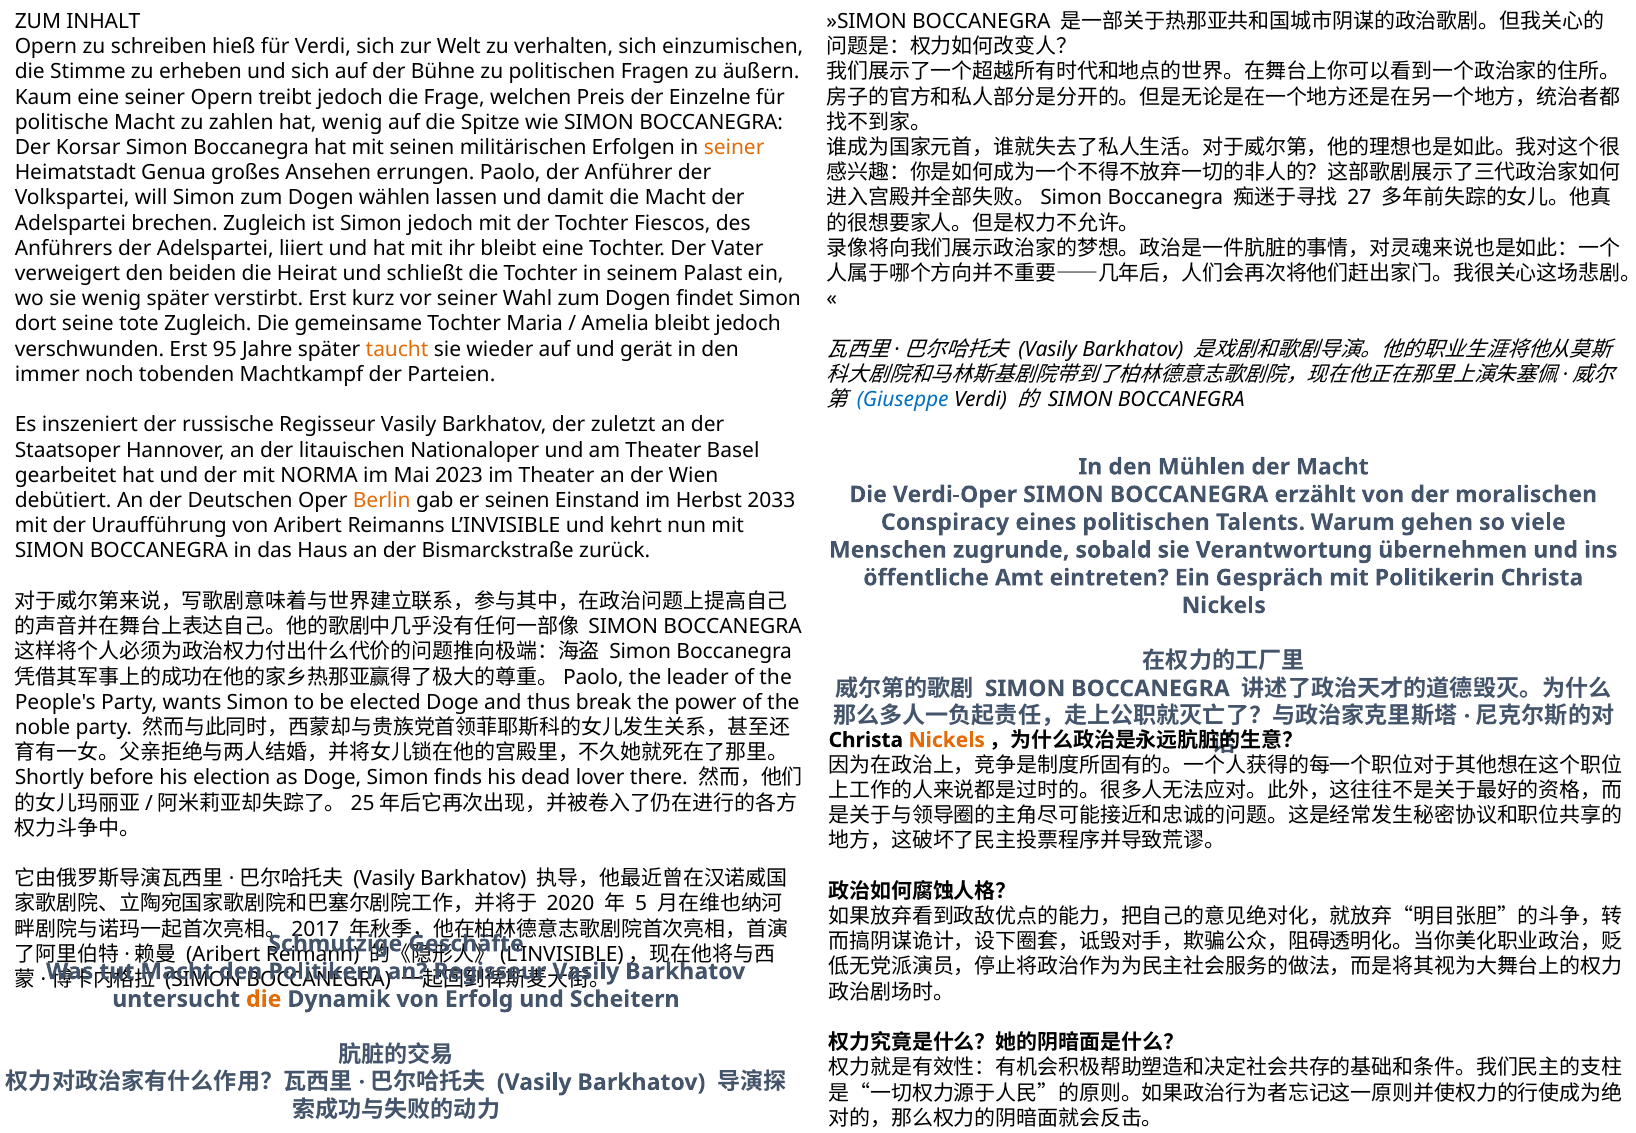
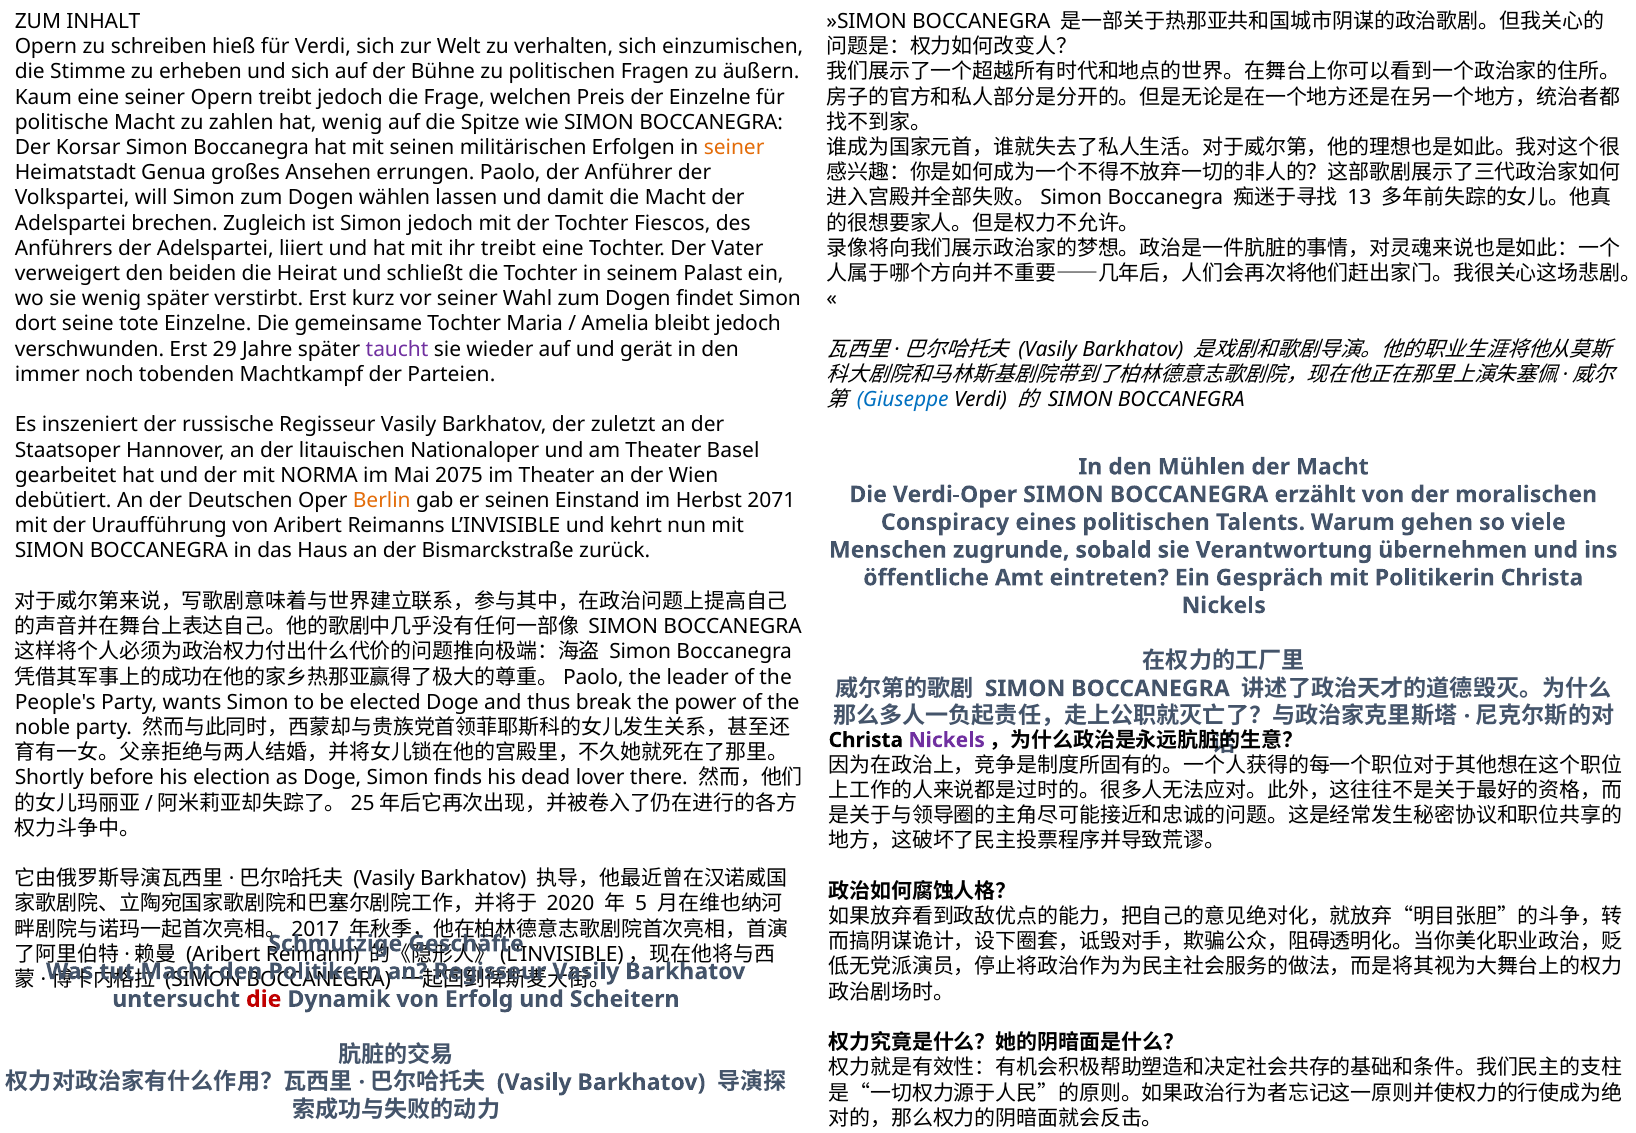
27: 27 -> 13
ihr bleibt: bleibt -> treibt
tote Zugleich: Zugleich -> Einzelne
95: 95 -> 29
taucht colour: orange -> purple
2023: 2023 -> 2075
2033: 2033 -> 2071
Nickels at (947, 740) colour: orange -> purple
die at (264, 999) colour: orange -> red
